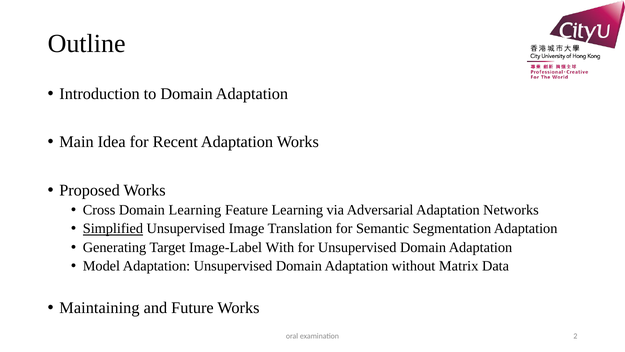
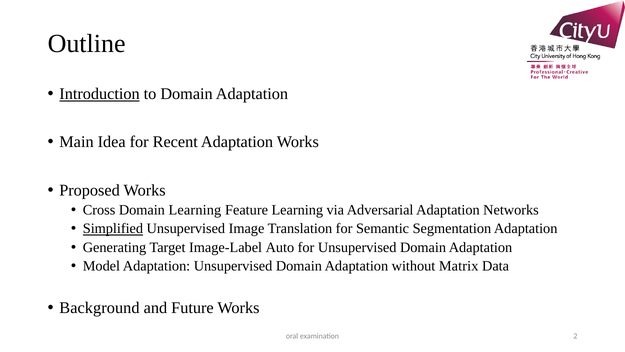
Introduction underline: none -> present
With: With -> Auto
Maintaining: Maintaining -> Background
